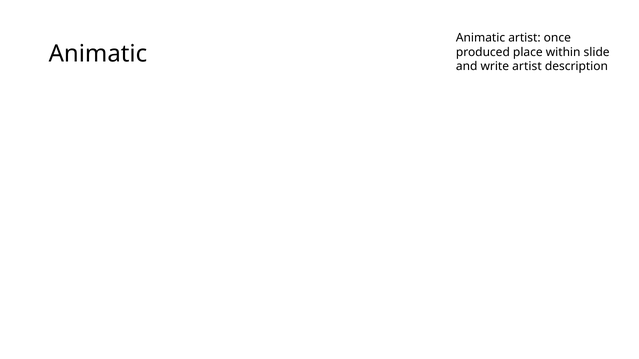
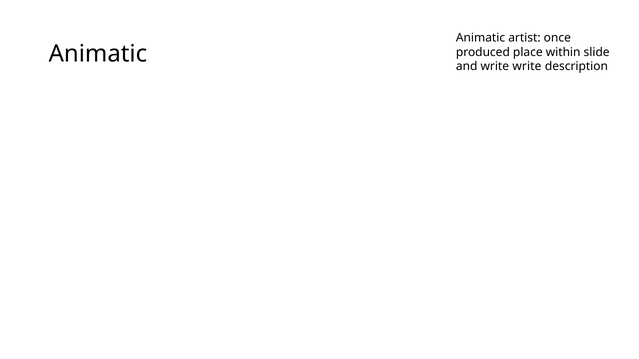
write artist: artist -> write
